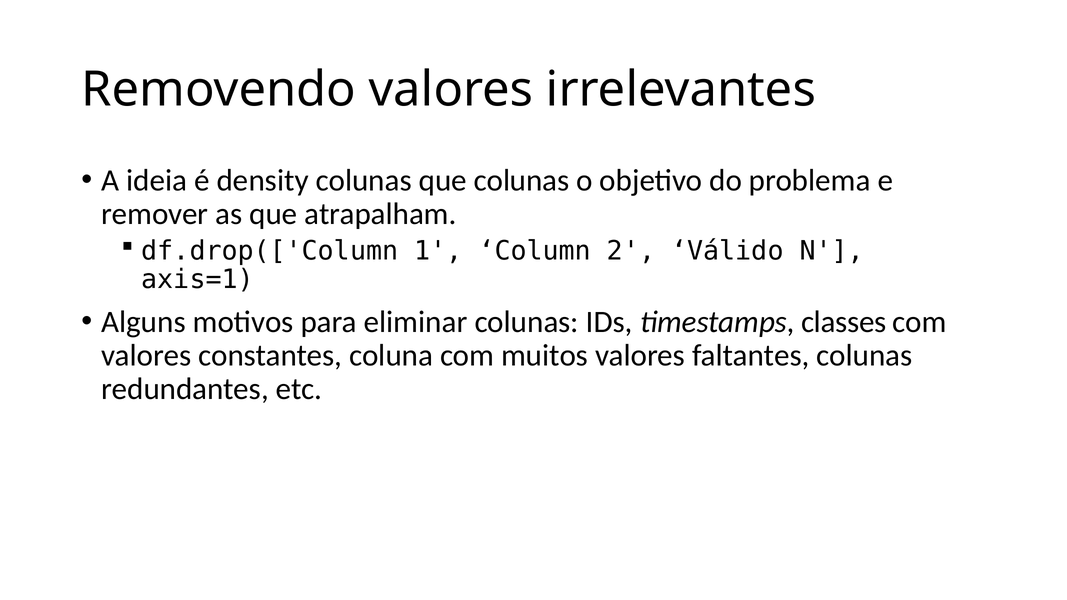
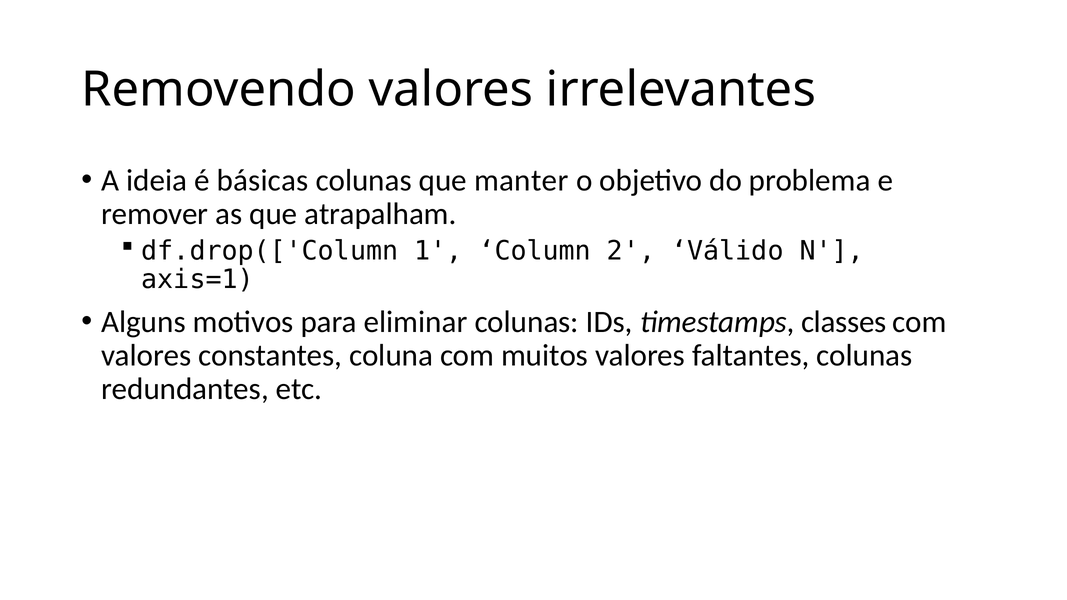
density: density -> básicas
que colunas: colunas -> manter
